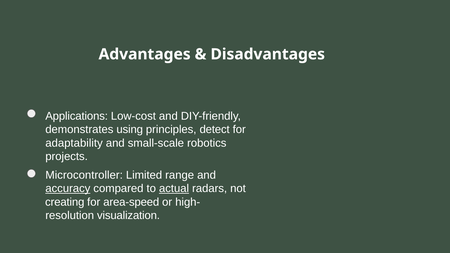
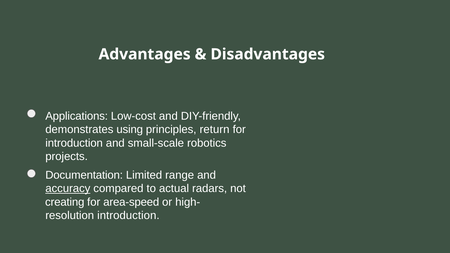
detect: detect -> return
adaptability at (74, 143): adaptability -> introduction
Microcontroller: Microcontroller -> Documentation
actual underline: present -> none
visualization at (128, 216): visualization -> introduction
